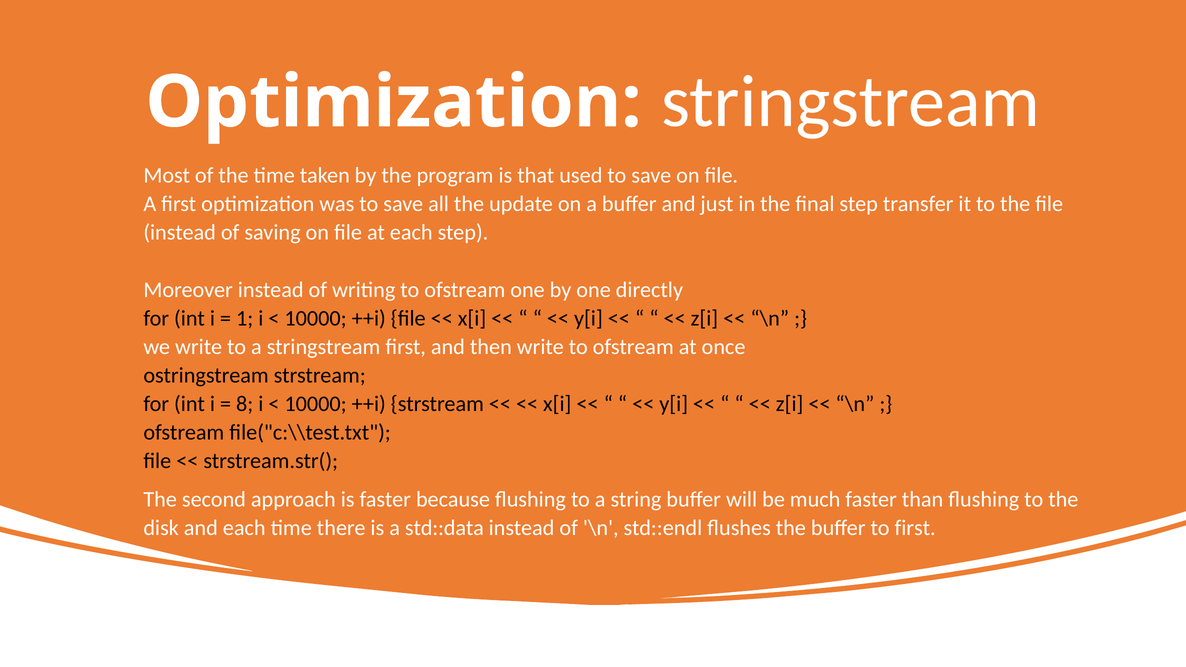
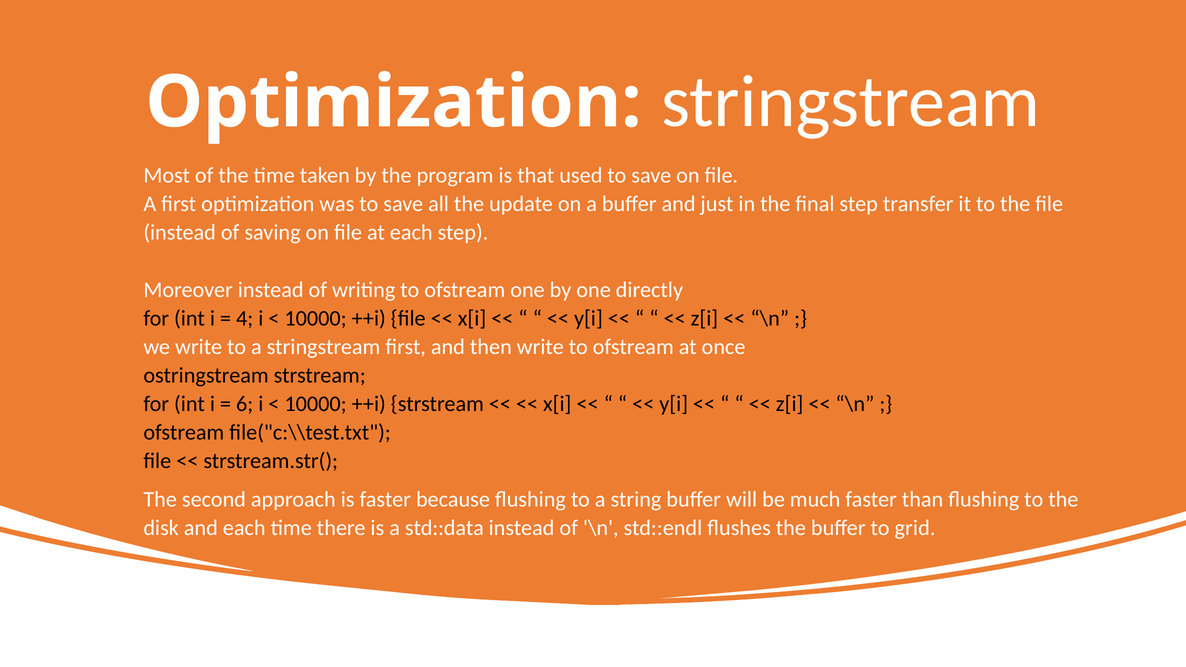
1: 1 -> 4
8: 8 -> 6
to first: first -> grid
